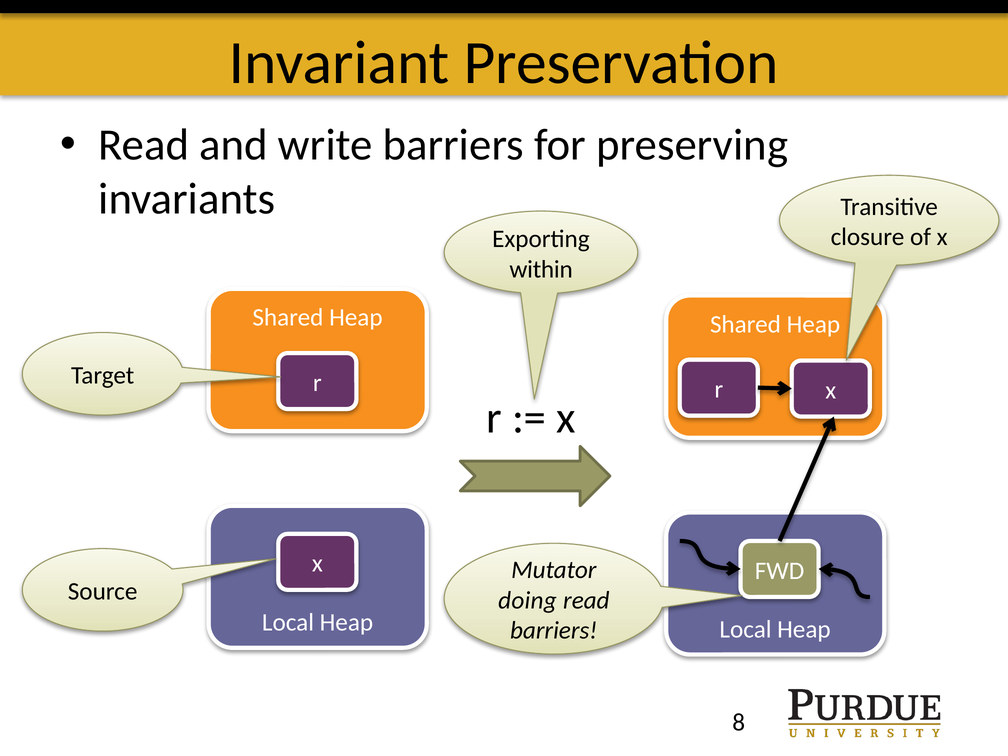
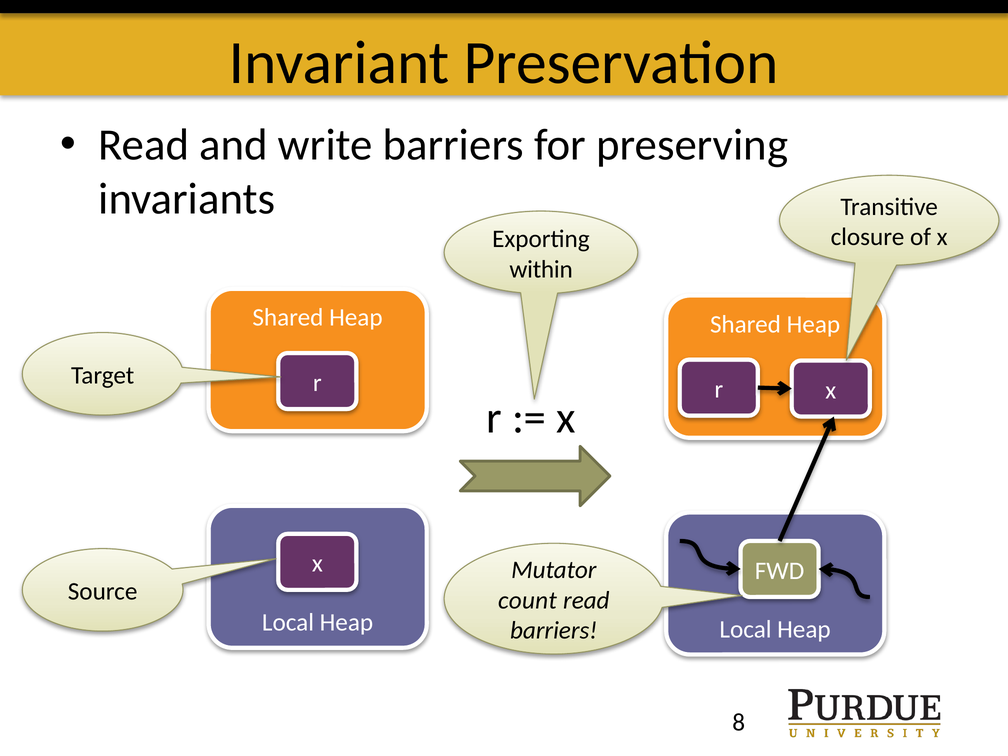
doing: doing -> count
